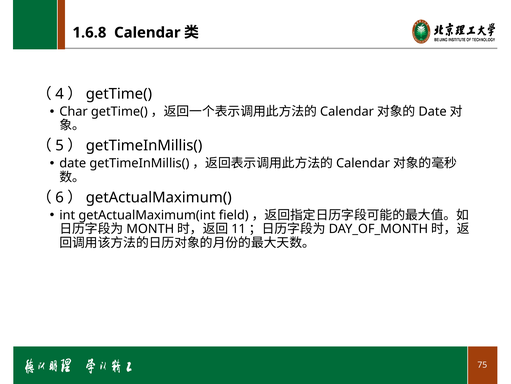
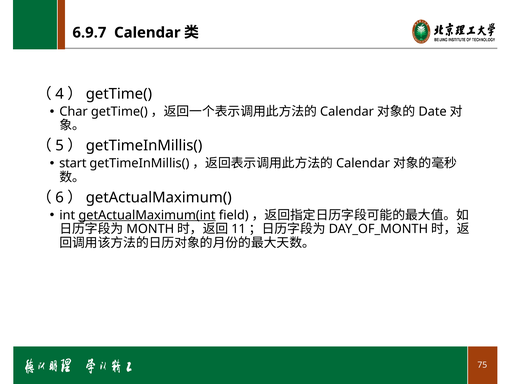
1.6.8: 1.6.8 -> 6.9.7
date: date -> start
getActualMaximum(int underline: none -> present
